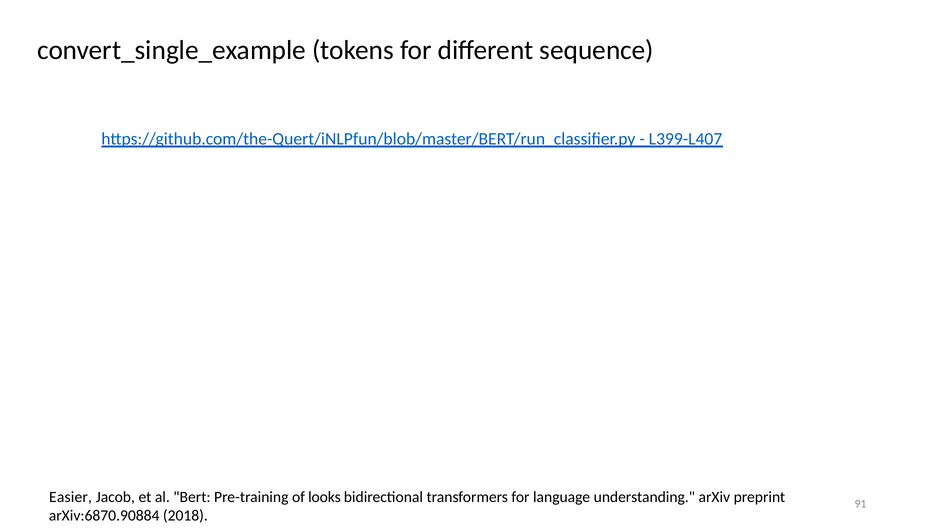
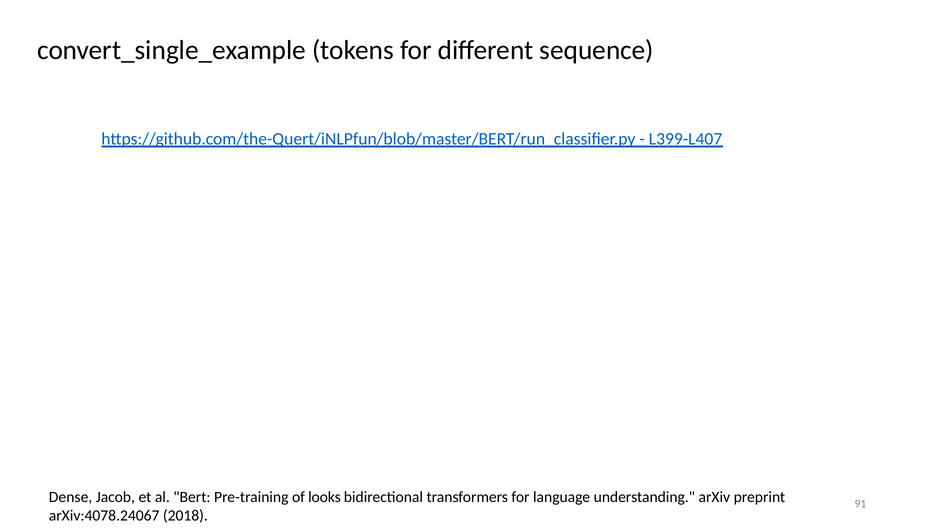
Easier: Easier -> Dense
arXiv:6870.90884: arXiv:6870.90884 -> arXiv:4078.24067
